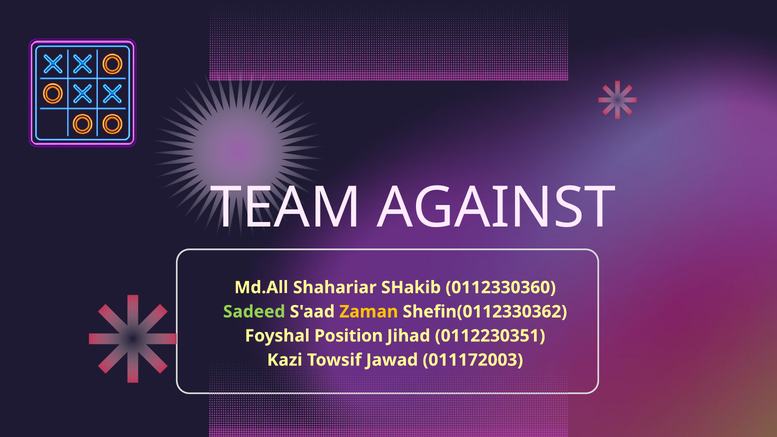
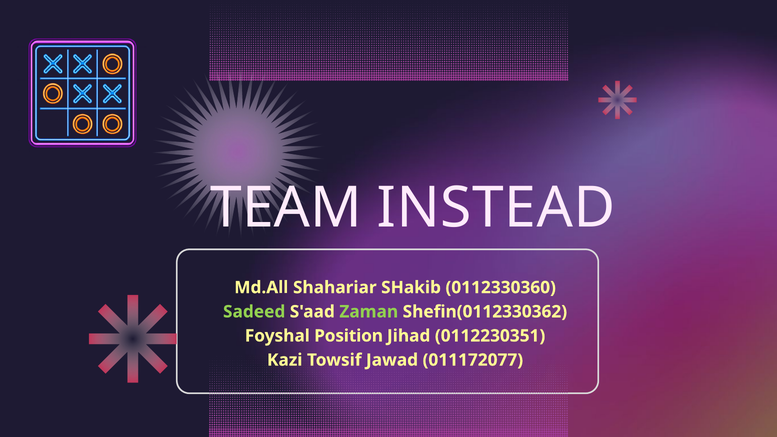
AGAINST: AGAINST -> INSTEAD
Zaman colour: yellow -> light green
011172003: 011172003 -> 011172077
